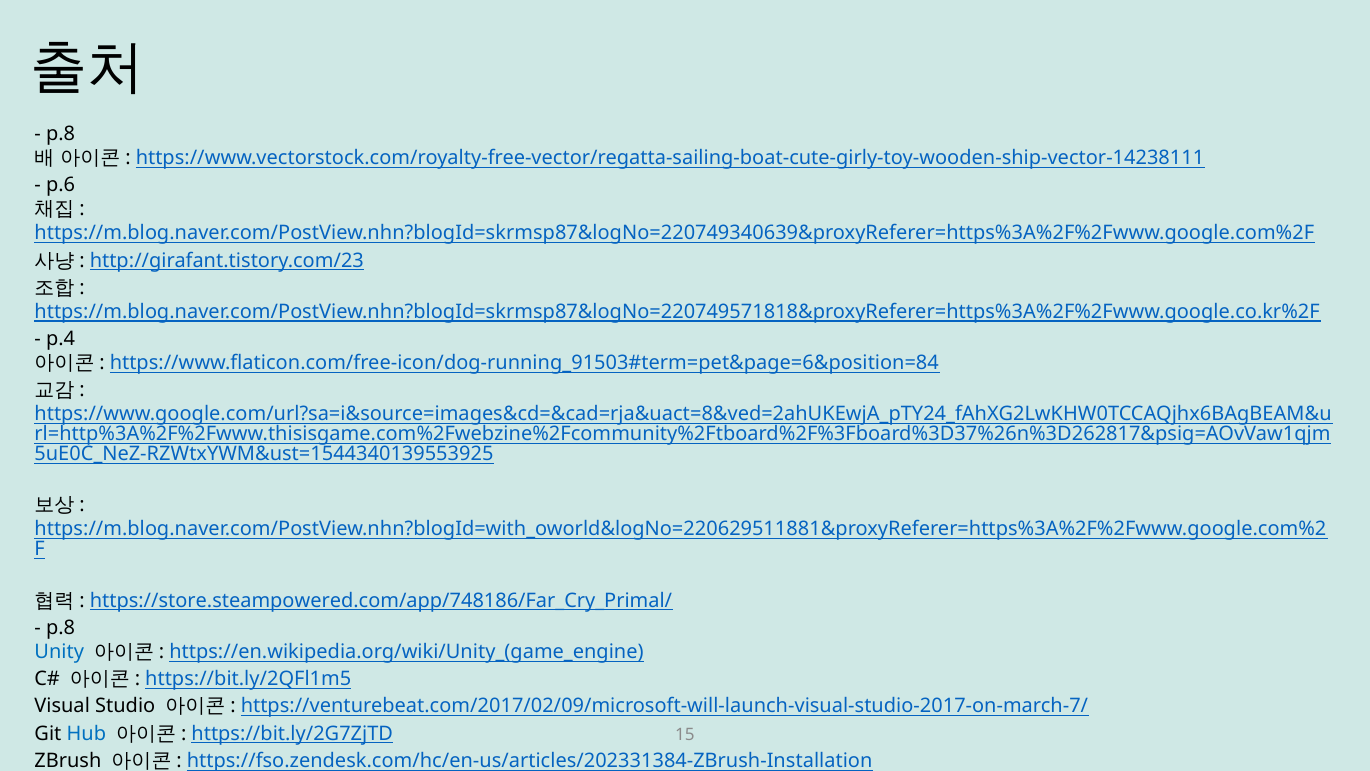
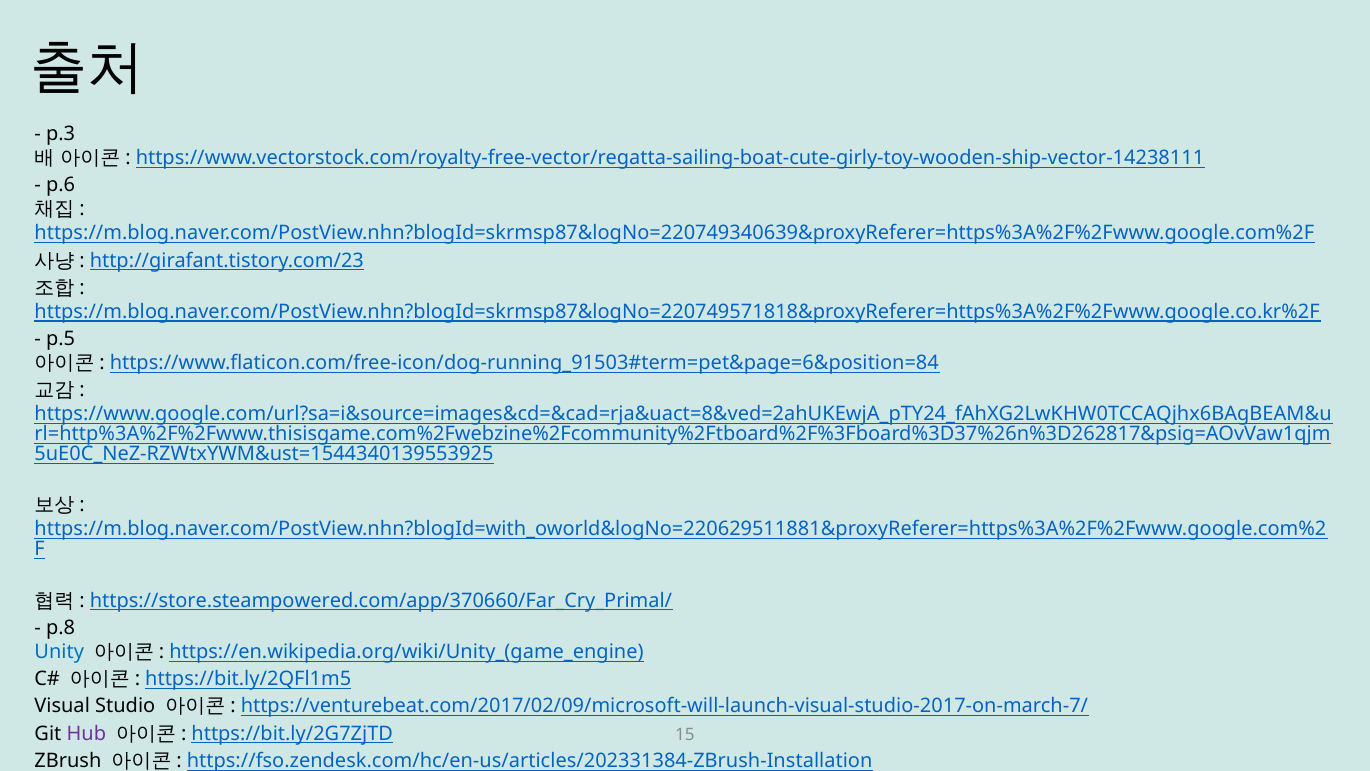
p.8 at (61, 134): p.8 -> p.3
p.4: p.4 -> p.5
https://store.steampowered.com/app/748186/Far_Cry_Primal/: https://store.steampowered.com/app/748186/Far_Cry_Primal/ -> https://store.steampowered.com/app/370660/Far_Cry_Primal/
Hub colour: blue -> purple
